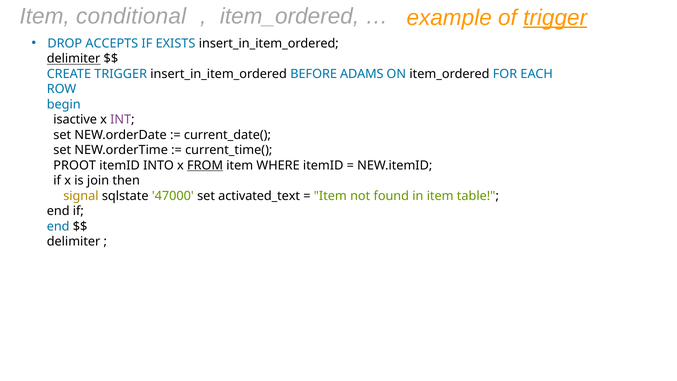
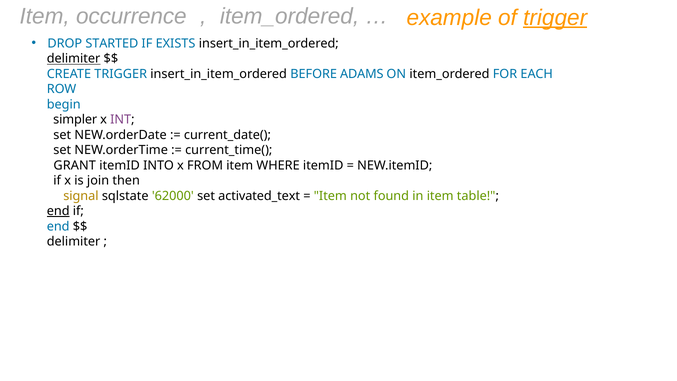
conditional: conditional -> occurrence
ACCEPTS: ACCEPTS -> STARTED
isactive: isactive -> simpler
PROOT: PROOT -> GRANT
FROM underline: present -> none
47000: 47000 -> 62000
end at (58, 211) underline: none -> present
